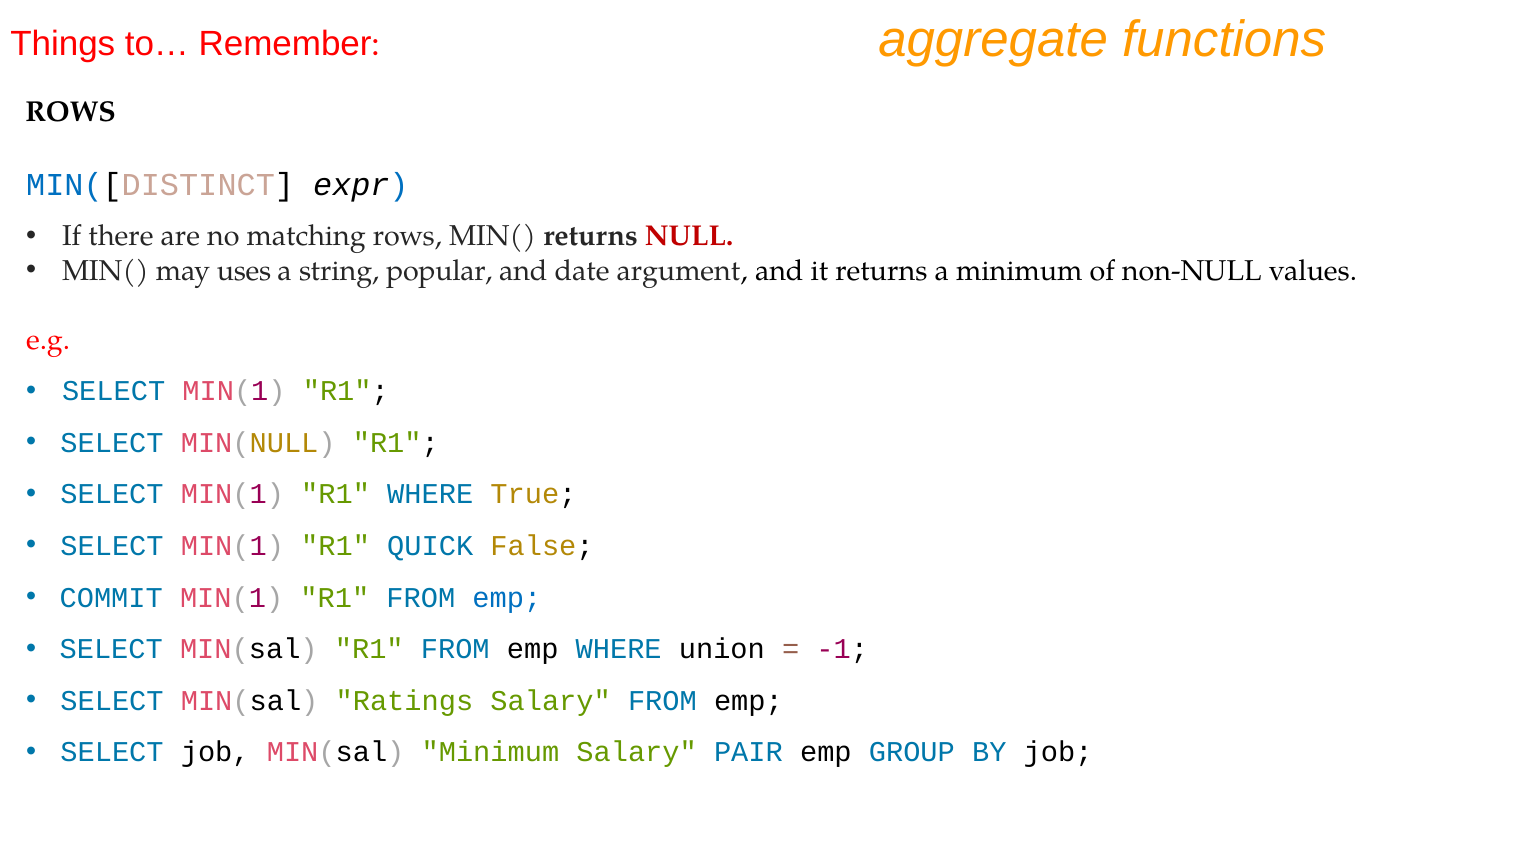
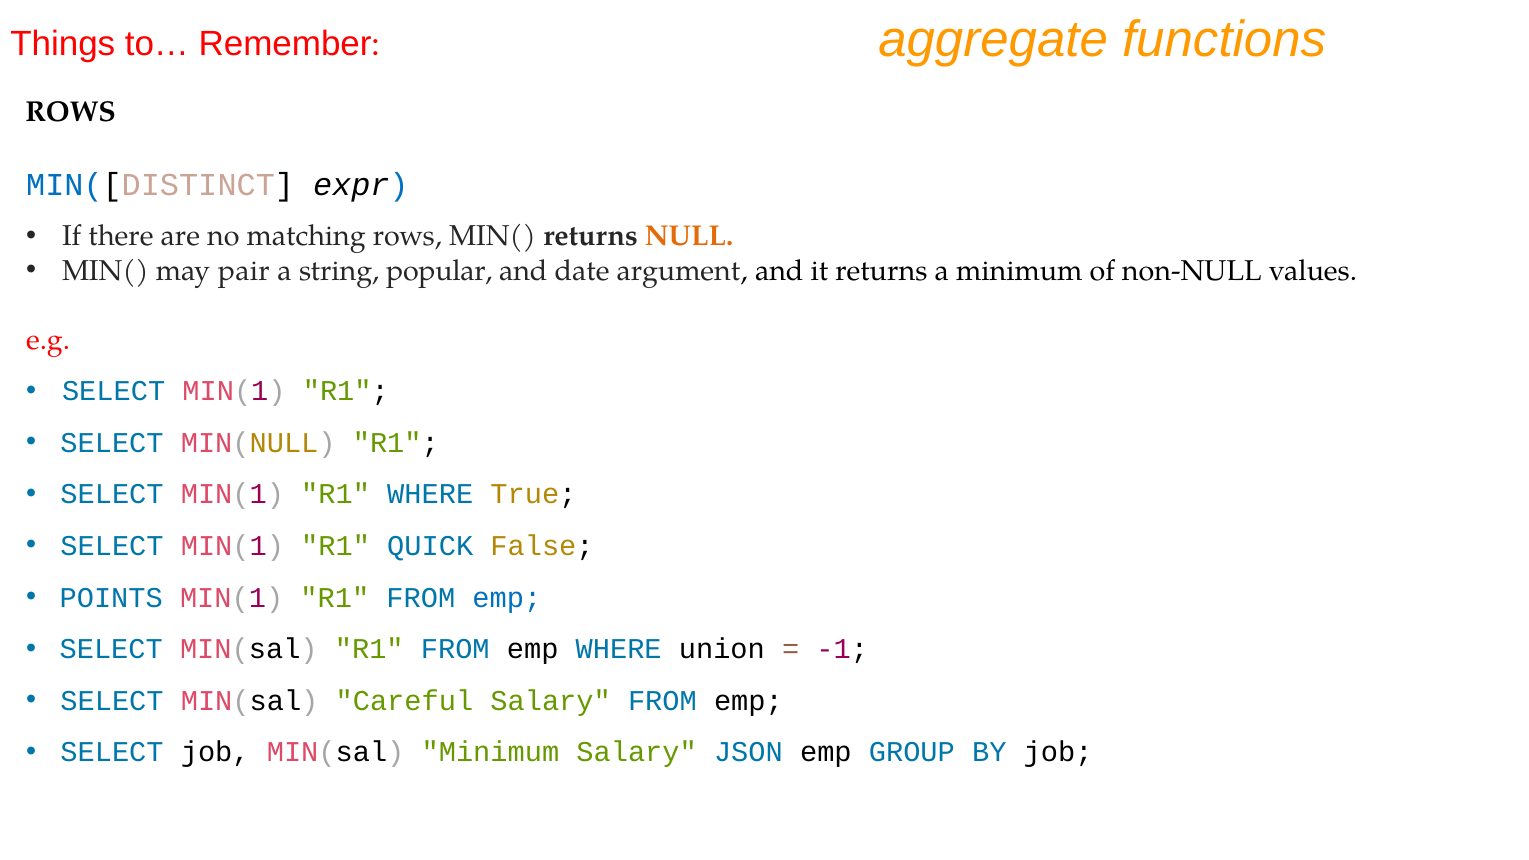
NULL colour: red -> orange
uses: uses -> pair
COMMIT: COMMIT -> POINTS
Ratings: Ratings -> Careful
PAIR: PAIR -> JSON
